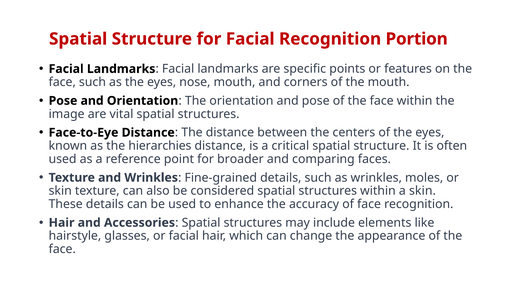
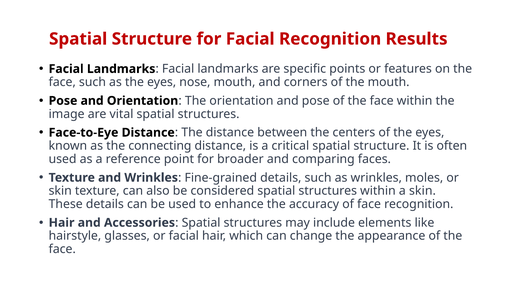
Portion: Portion -> Results
hierarchies: hierarchies -> connecting
